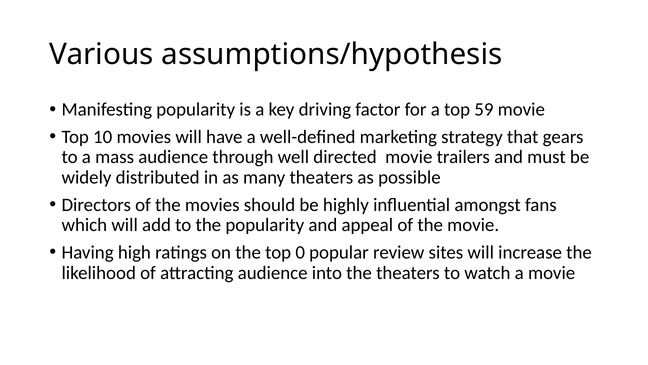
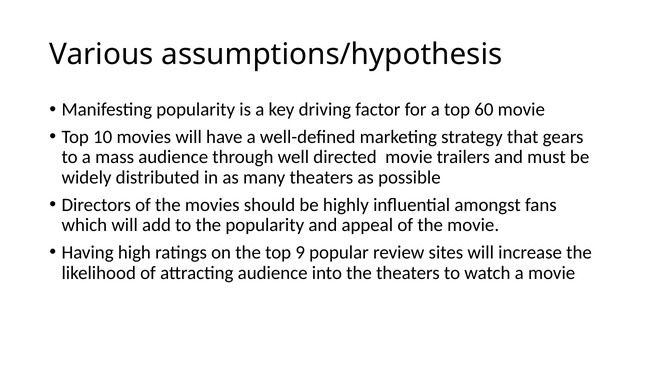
59: 59 -> 60
0: 0 -> 9
